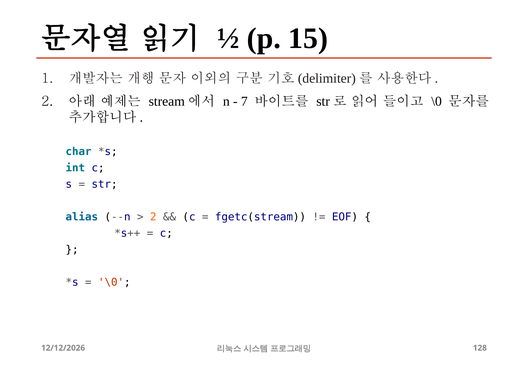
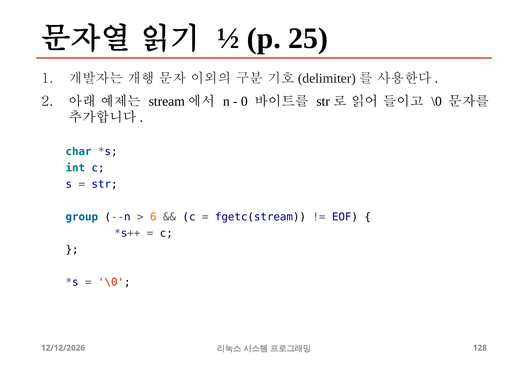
15: 15 -> 25
7: 7 -> 0
alias: alias -> group
2 at (153, 217): 2 -> 6
